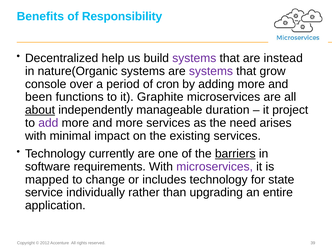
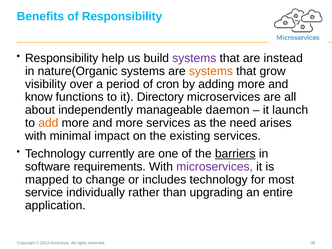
Decentralized at (62, 58): Decentralized -> Responsibility
systems at (211, 71) colour: purple -> orange
console: console -> visibility
been: been -> know
Graphite: Graphite -> Directory
about underline: present -> none
duration: duration -> daemon
project: project -> launch
add colour: purple -> orange
state: state -> most
